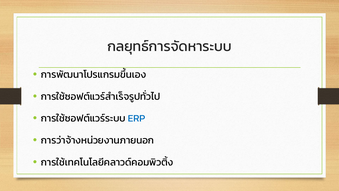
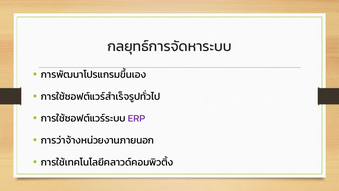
ERP colour: blue -> purple
